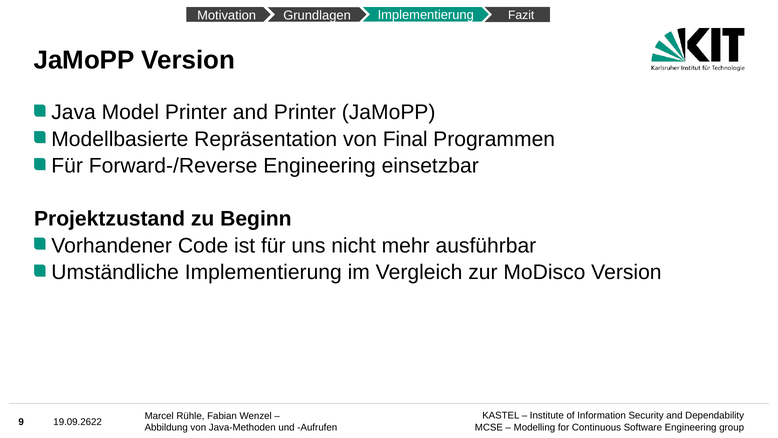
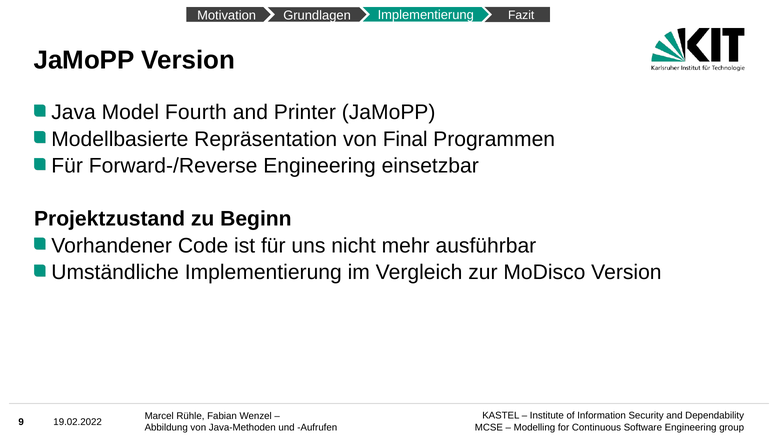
Model Printer: Printer -> Fourth
19.09.2622: 19.09.2622 -> 19.02.2022
